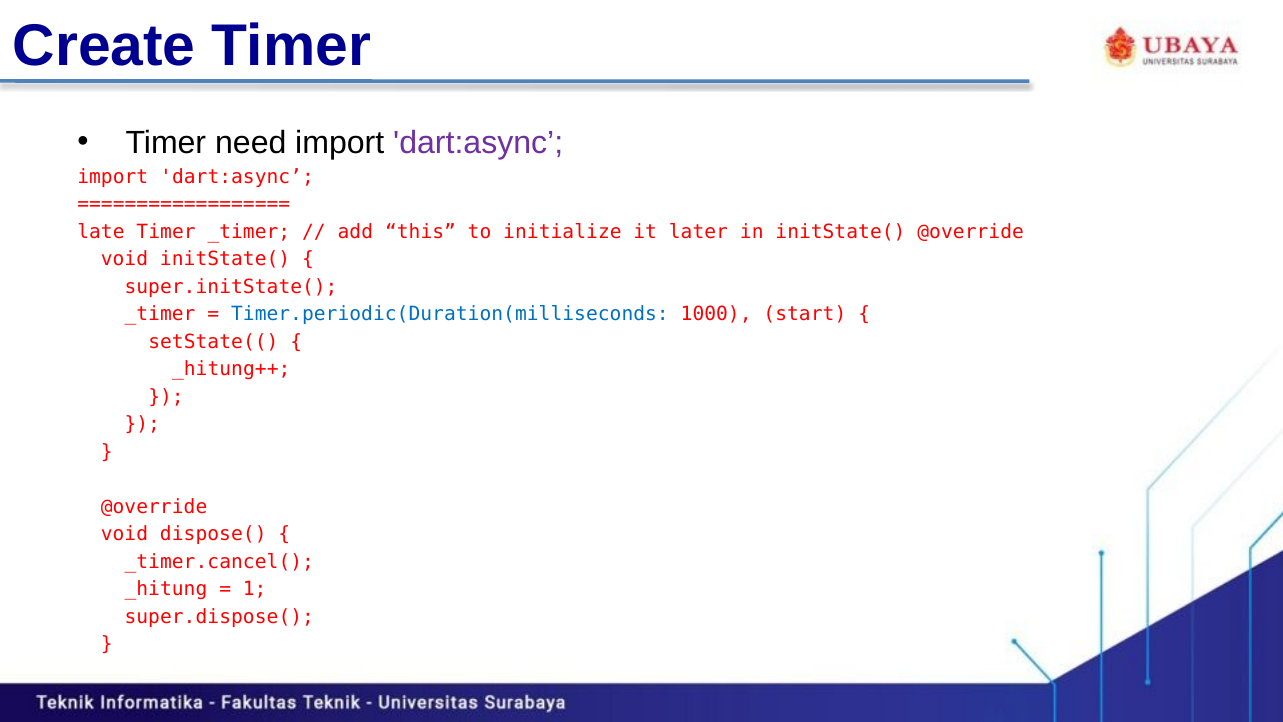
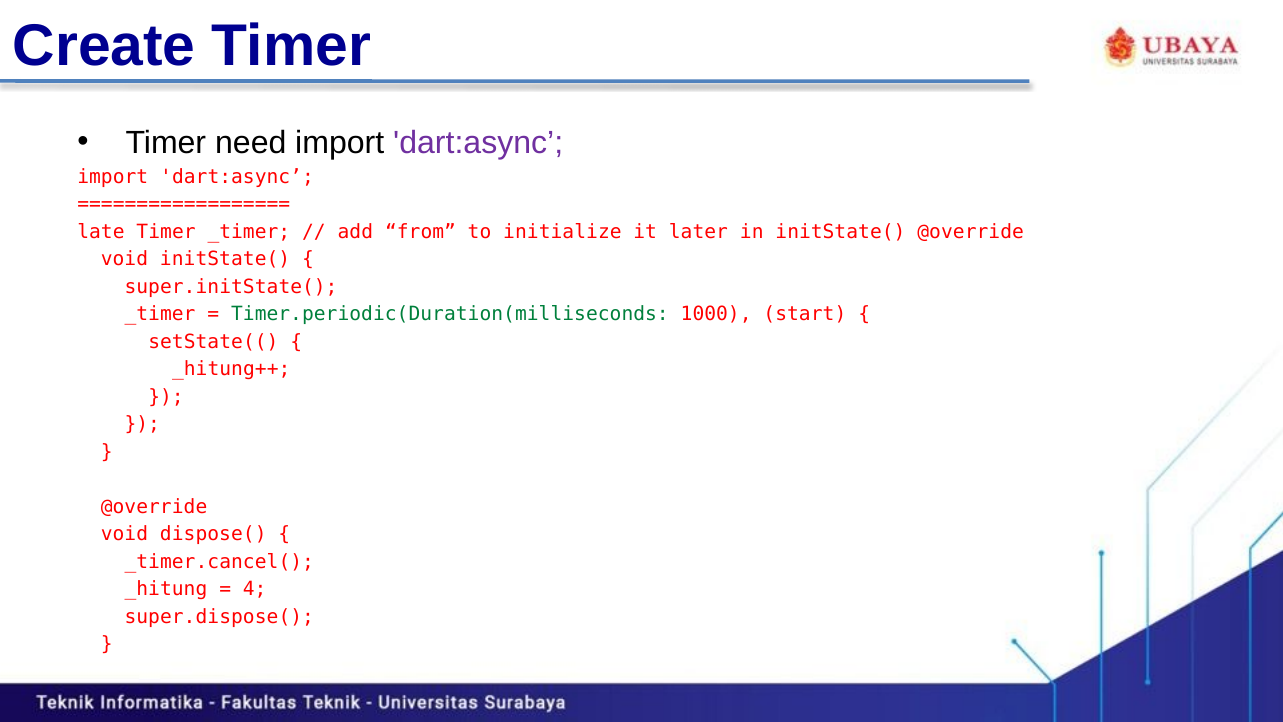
this: this -> from
Timer.periodic(Duration(milliseconds colour: blue -> green
1: 1 -> 4
